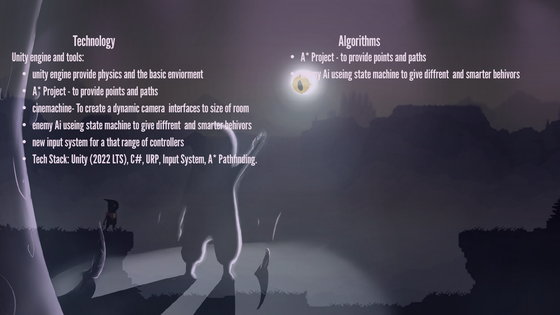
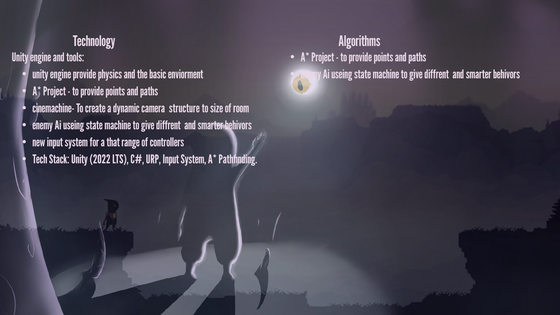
interfaces: interfaces -> structure
